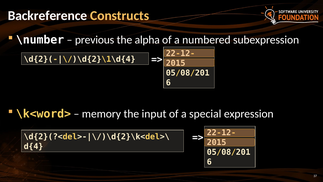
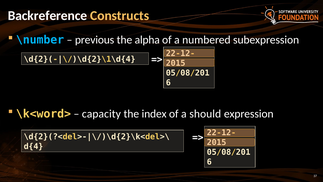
\number colour: white -> light blue
memory: memory -> capacity
input: input -> index
special: special -> should
